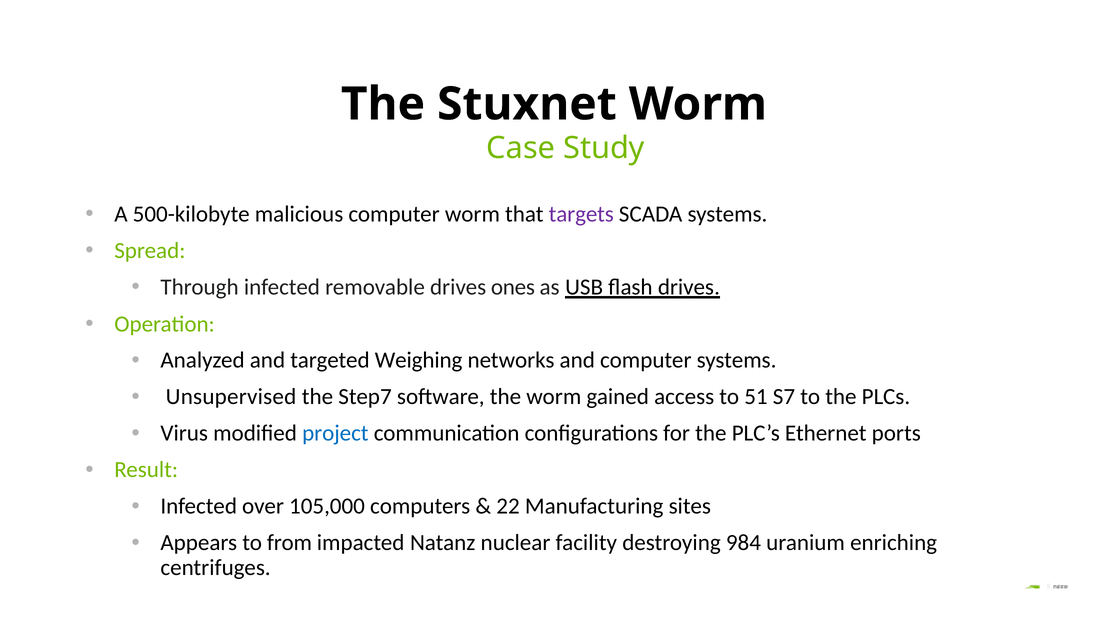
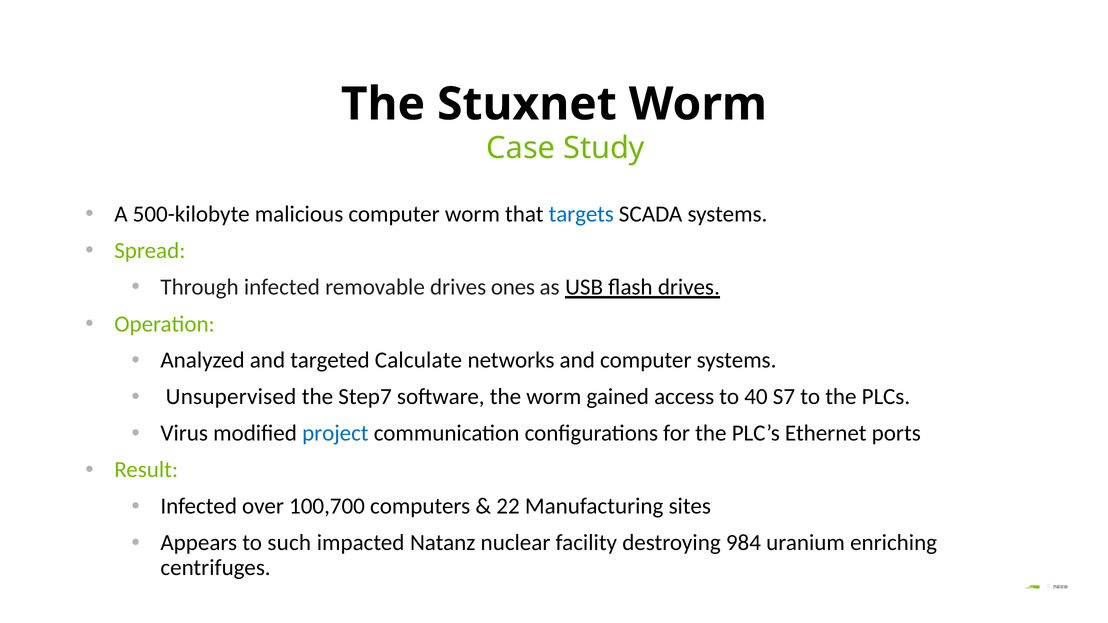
targets colour: purple -> blue
Weighing: Weighing -> Calculate
51: 51 -> 40
105,000: 105,000 -> 100,700
from: from -> such
